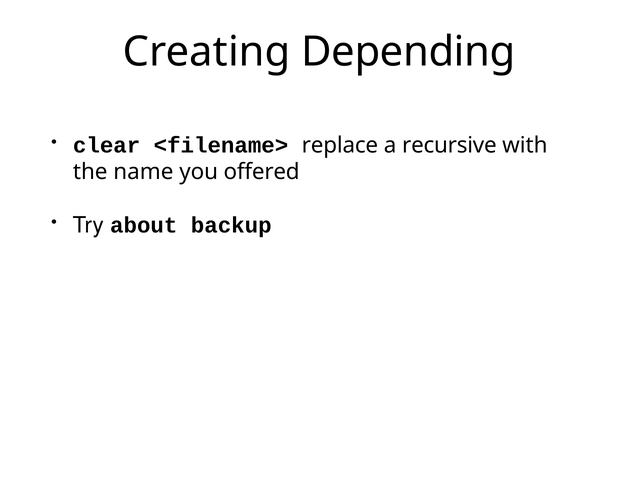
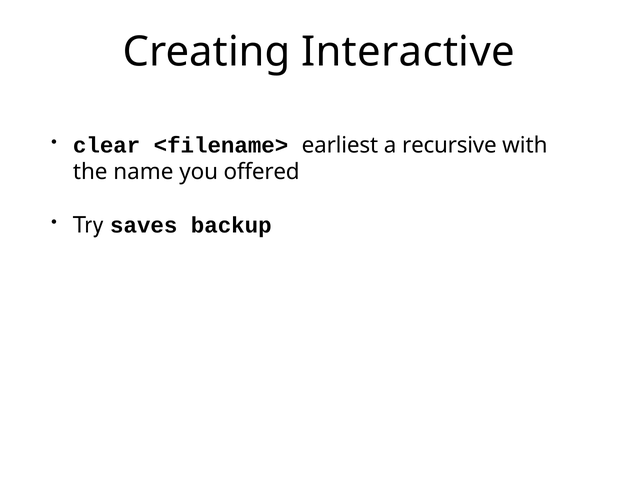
Depending: Depending -> Interactive
replace: replace -> earliest
about: about -> saves
